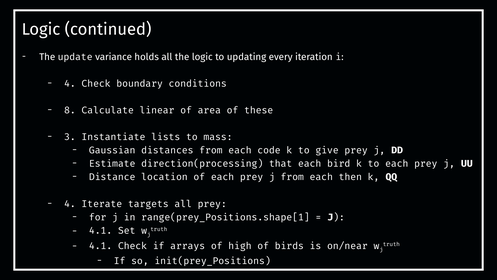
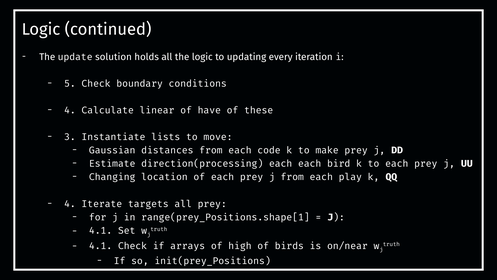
variance: variance -> solution
4 at (70, 84): 4 -> 5
8 at (70, 110): 8 -> 4
area: area -> have
mass: mass -> move
give: give -> make
direction(processing that: that -> each
Distance: Distance -> Changing
then: then -> play
